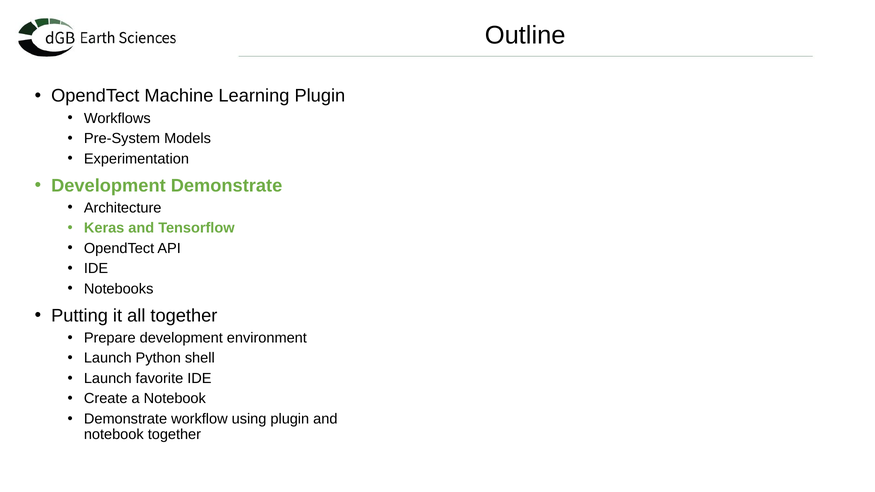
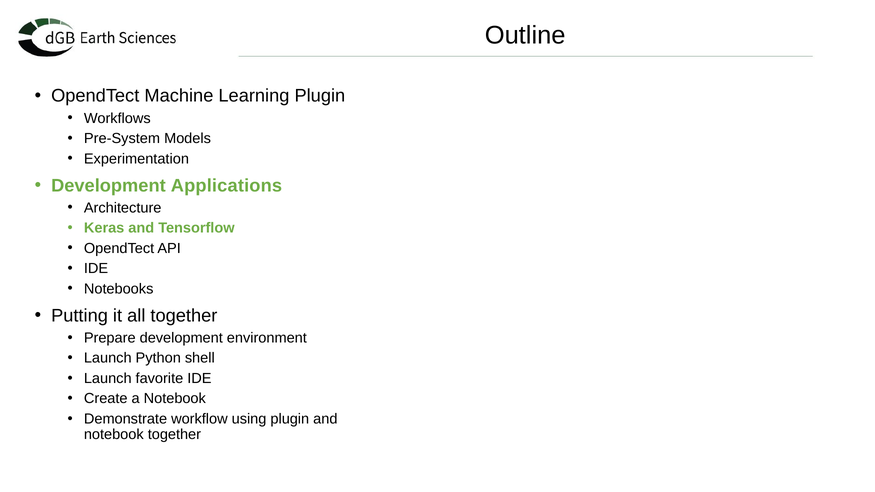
Development Demonstrate: Demonstrate -> Applications
